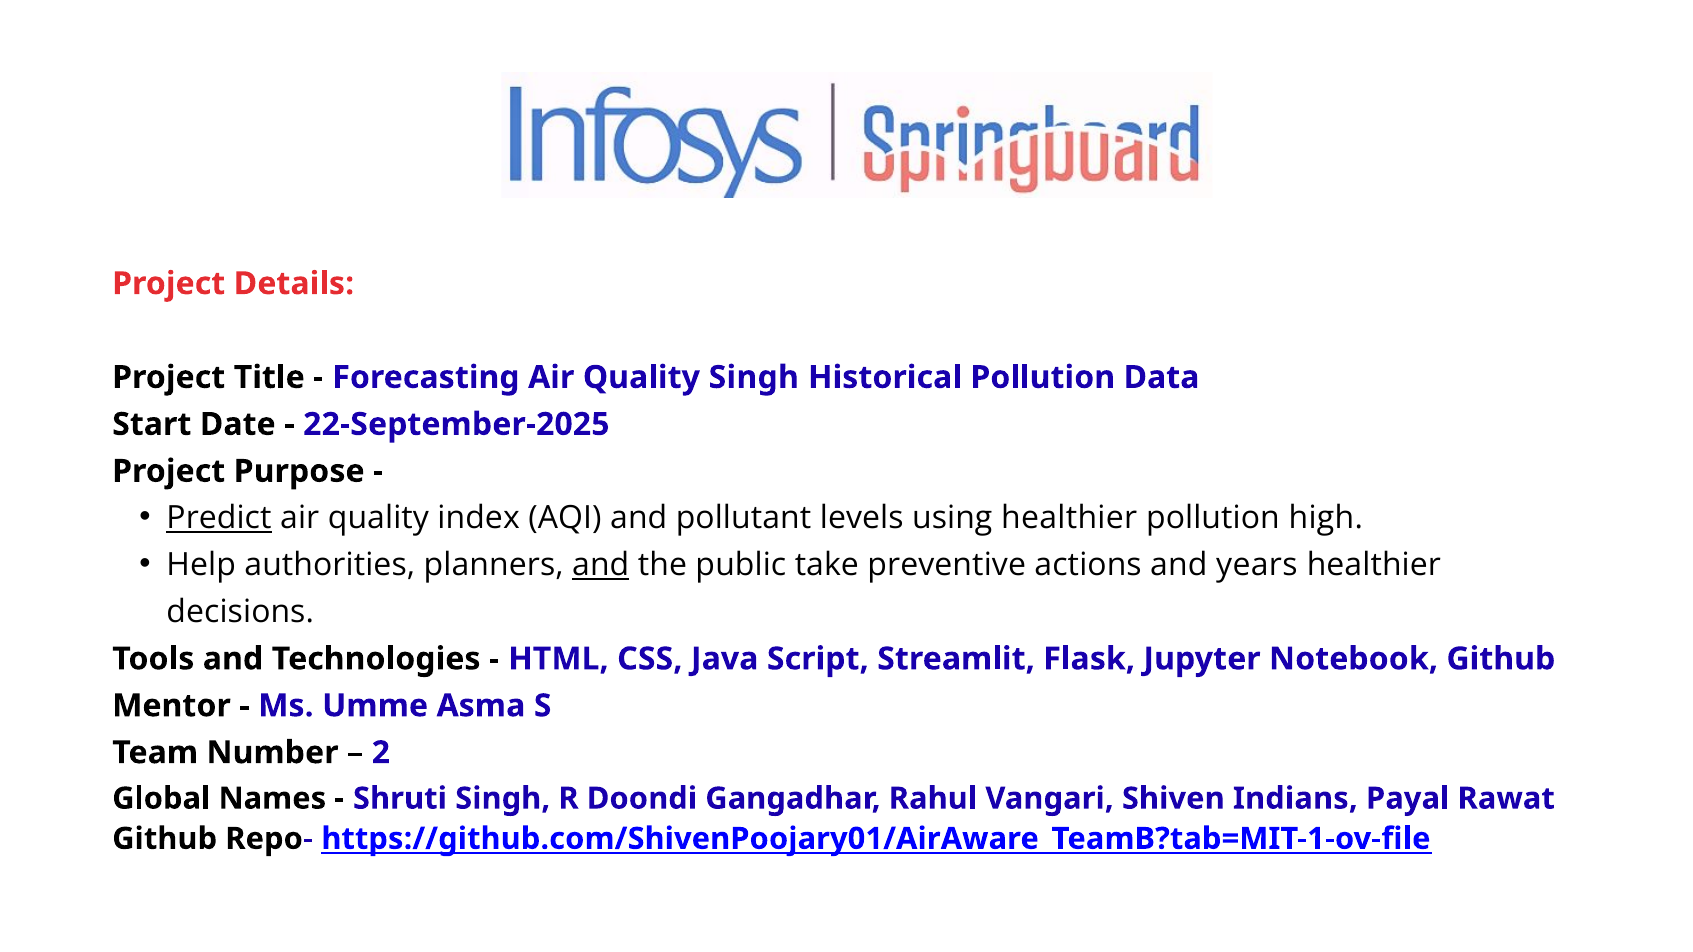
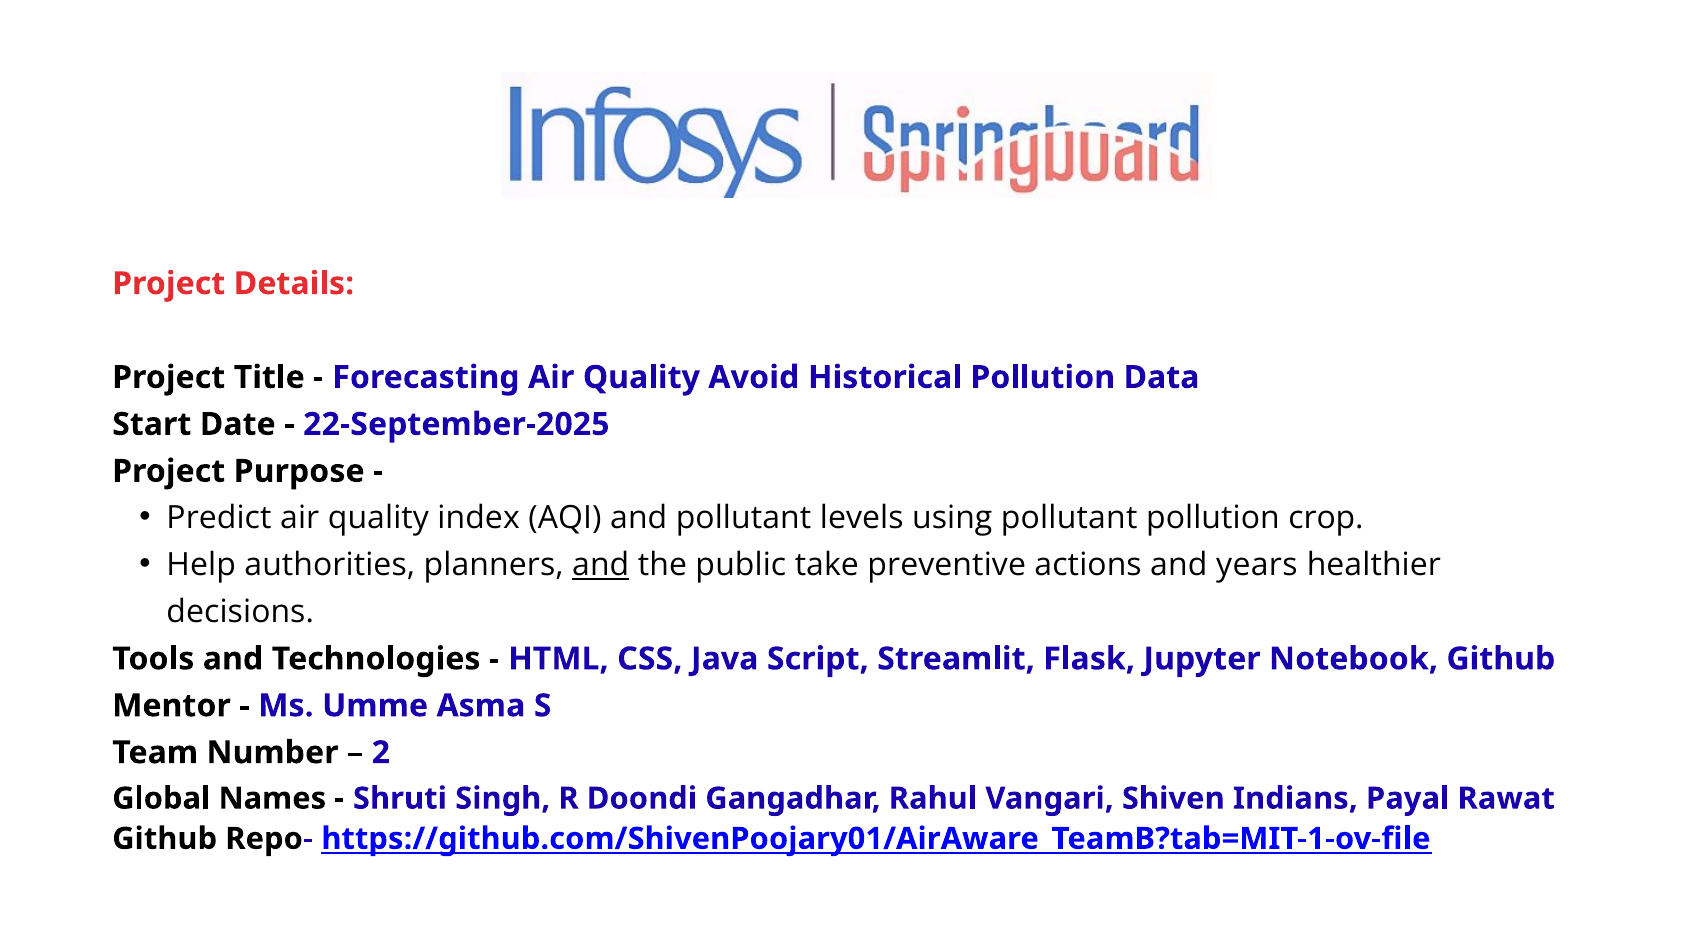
Quality Singh: Singh -> Avoid
Predict underline: present -> none
using healthier: healthier -> pollutant
high: high -> crop
